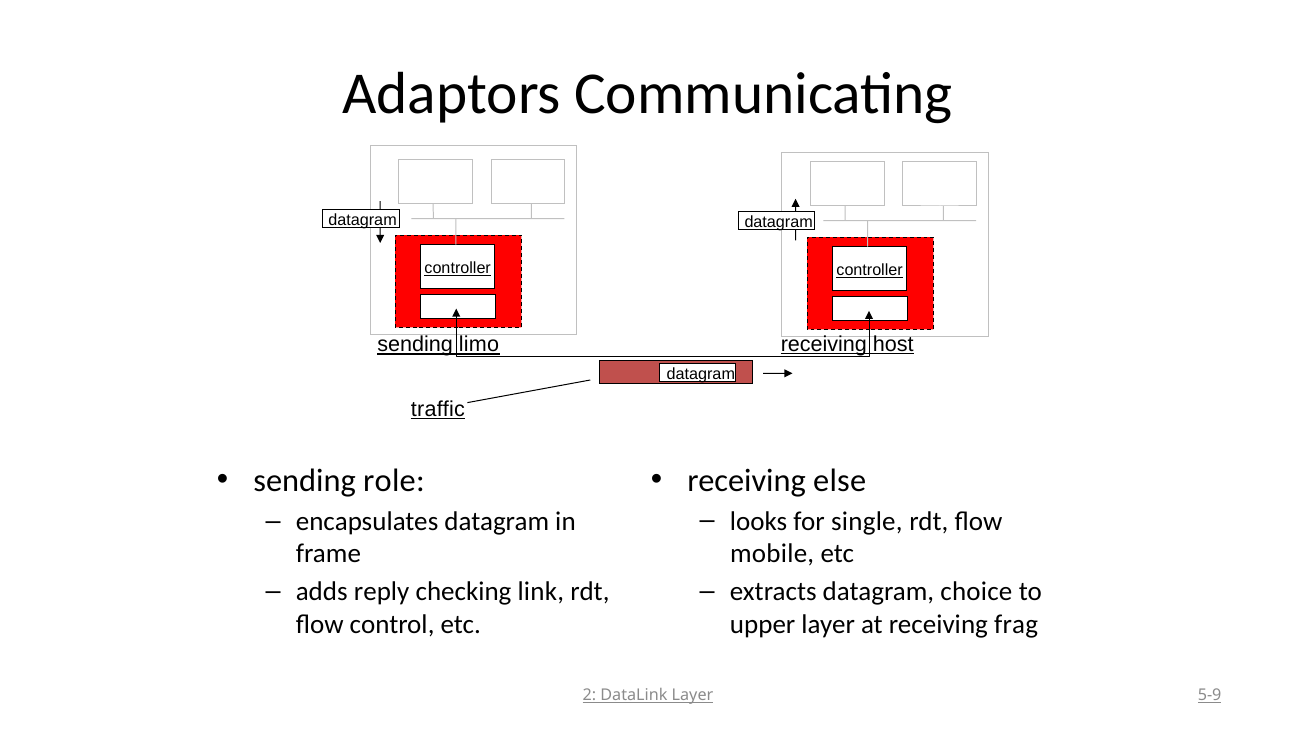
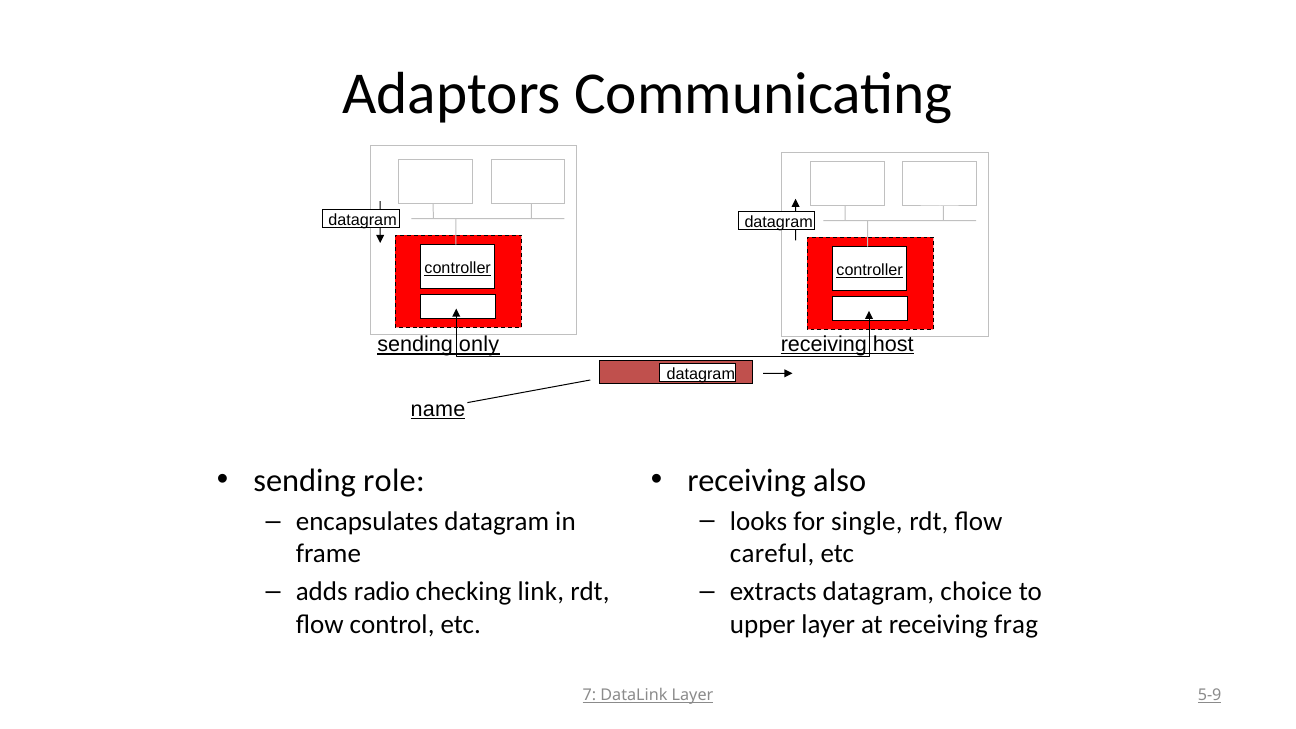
limo: limo -> only
traffic: traffic -> name
else: else -> also
mobile: mobile -> careful
reply: reply -> radio
2: 2 -> 7
